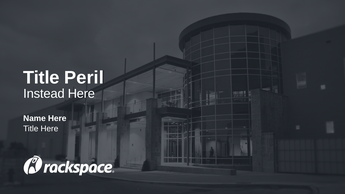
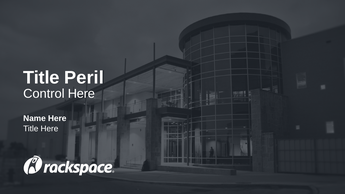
Instead: Instead -> Control
